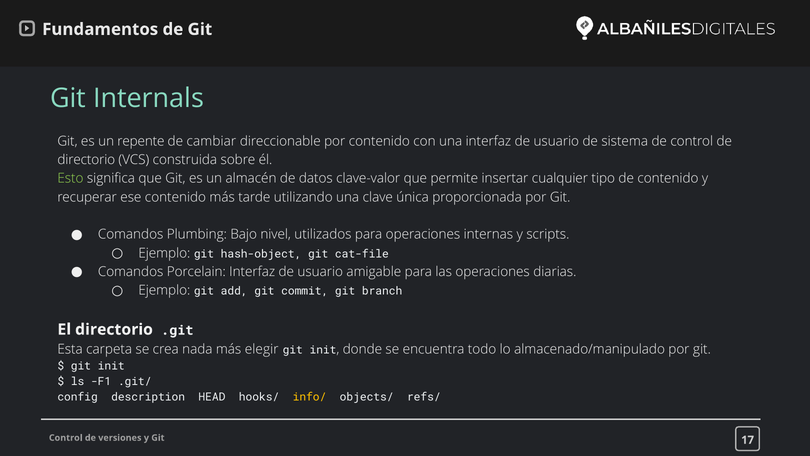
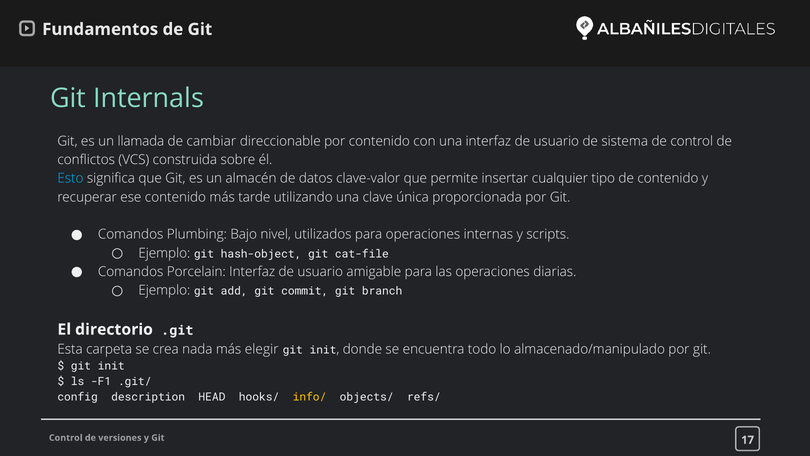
repente: repente -> llamada
directorio at (86, 160): directorio -> conflictos
Esto colour: light green -> light blue
